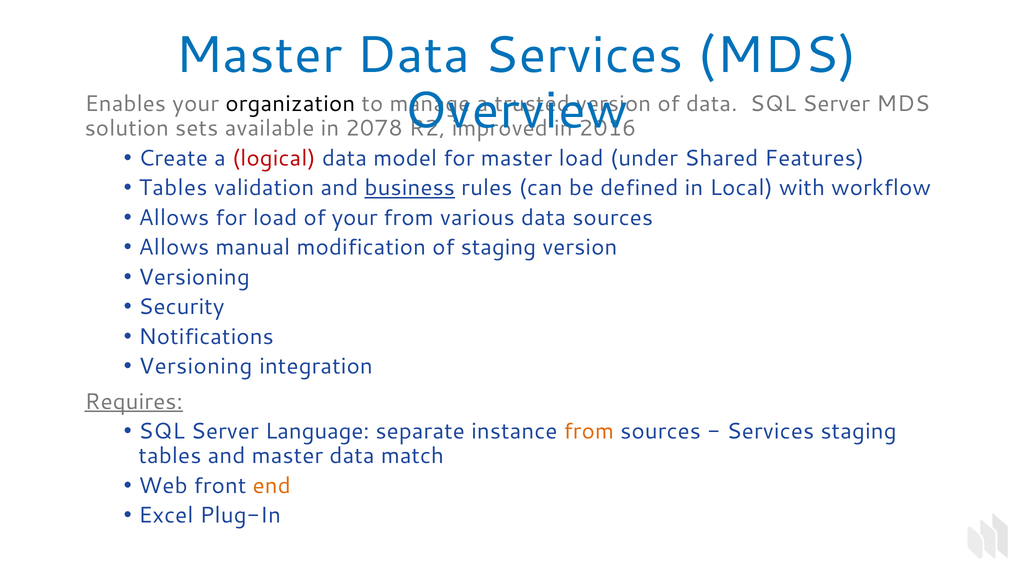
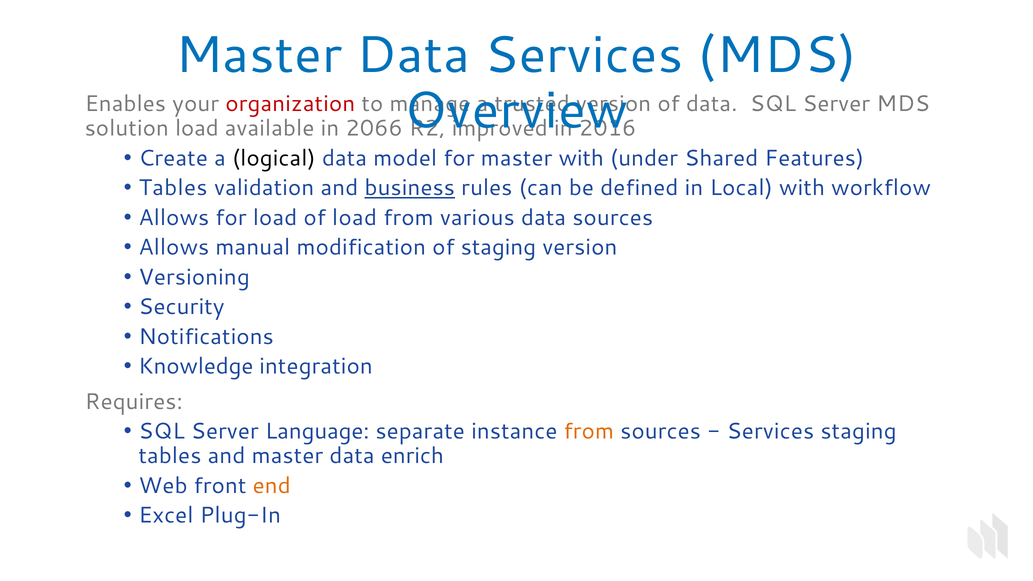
organization colour: black -> red
solution sets: sets -> load
2078: 2078 -> 2066
logical colour: red -> black
master load: load -> with
of your: your -> load
Versioning at (196, 367): Versioning -> Knowledge
Requires underline: present -> none
match: match -> enrich
